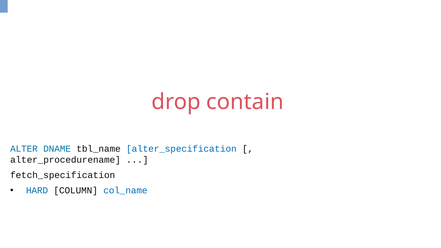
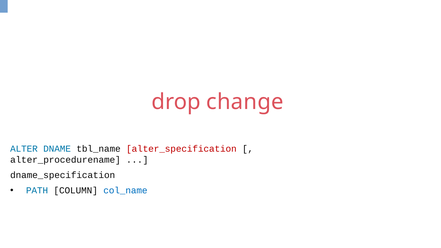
contain: contain -> change
alter_specification colour: blue -> red
fetch_specification: fetch_specification -> dname_specification
HARD: HARD -> PATH
